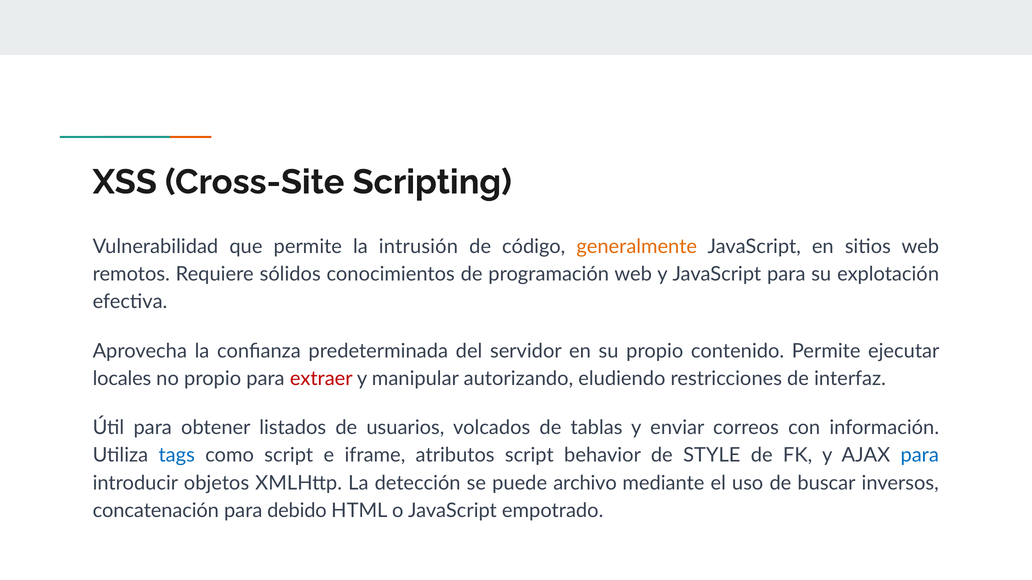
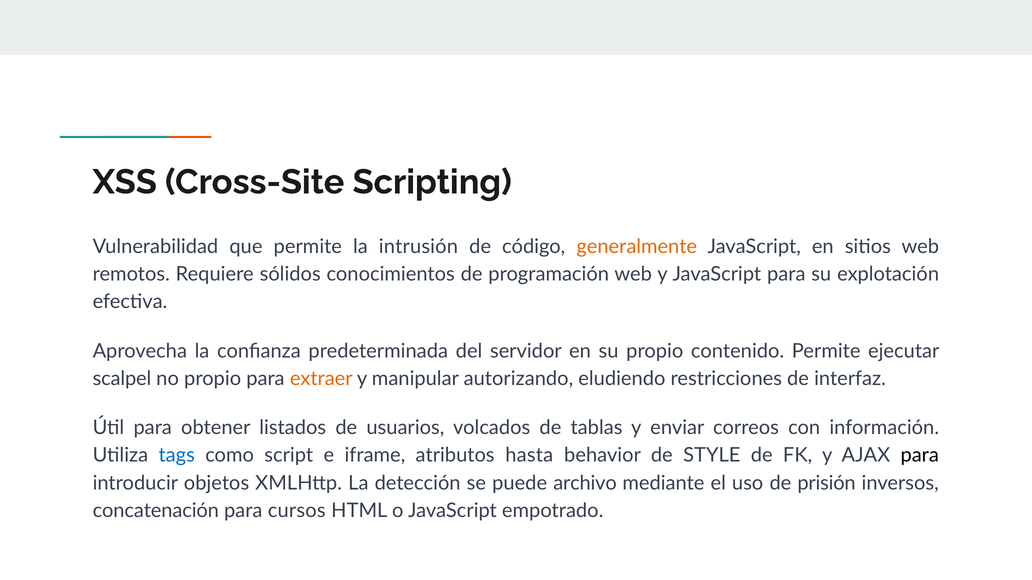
locales: locales -> scalpel
extraer colour: red -> orange
atributos script: script -> hasta
para at (920, 456) colour: blue -> black
buscar: buscar -> prisión
debido: debido -> cursos
